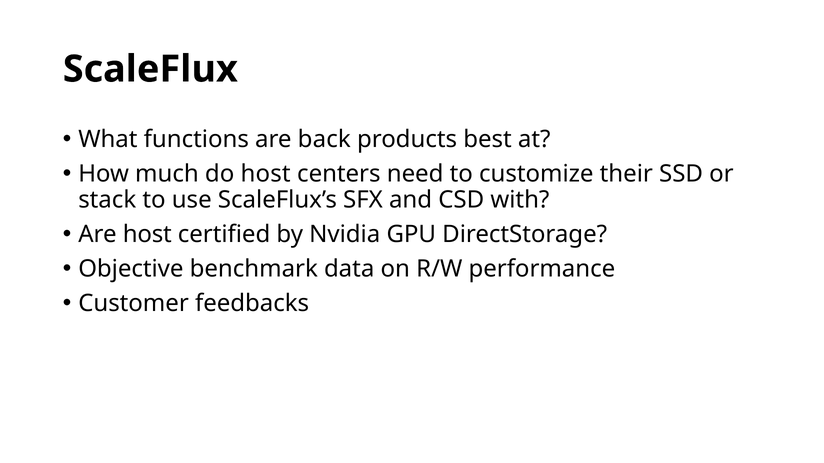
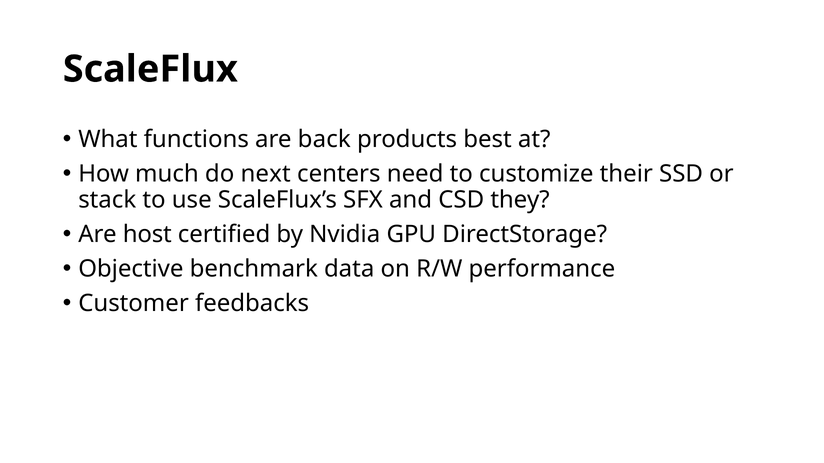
do host: host -> next
with: with -> they
